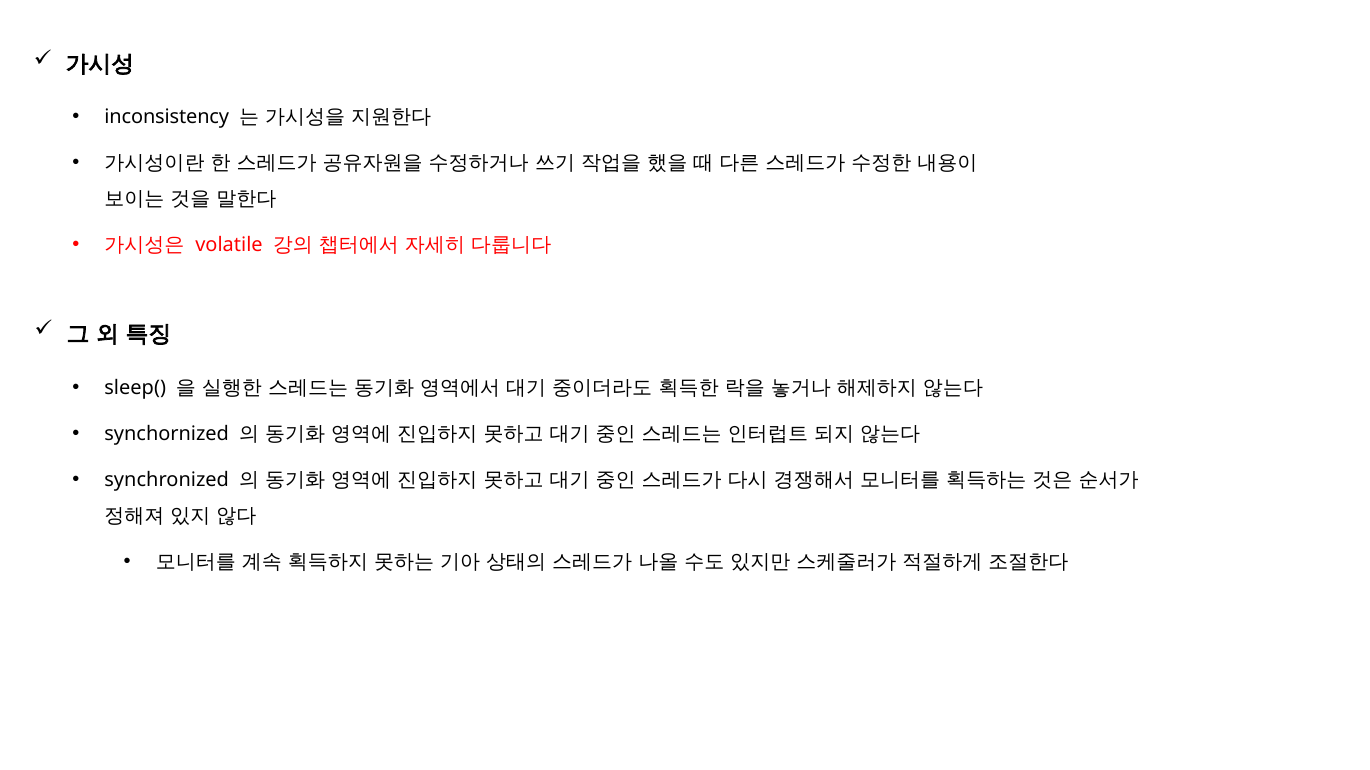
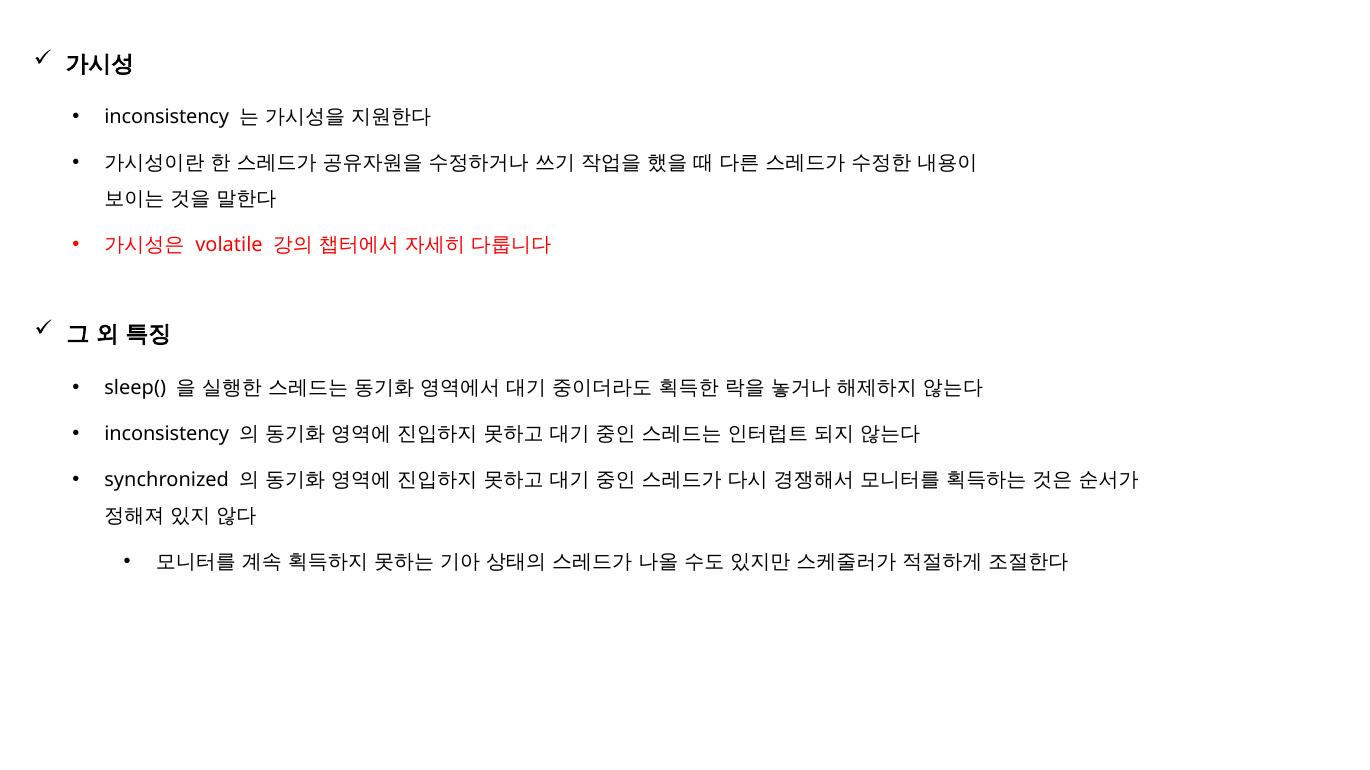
synchornized at (167, 434): synchornized -> inconsistency
